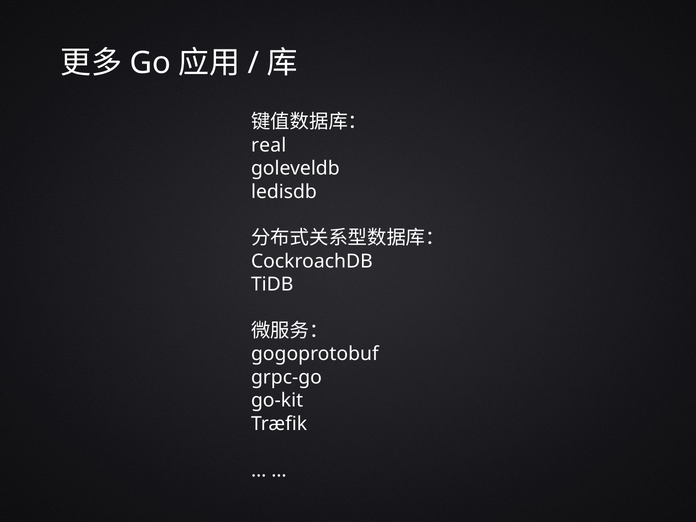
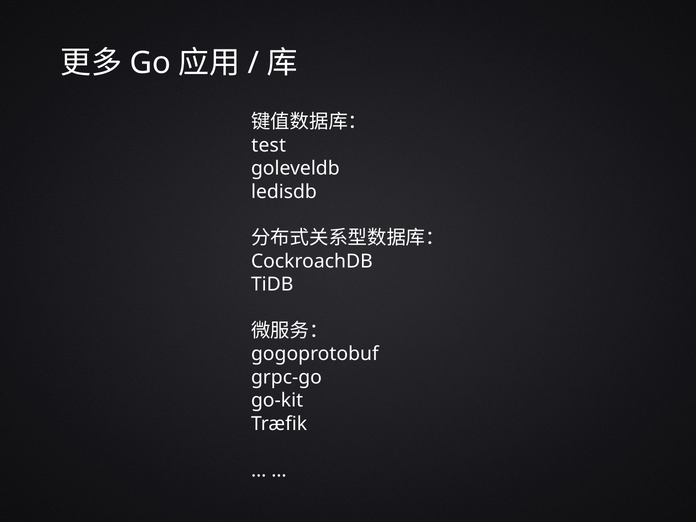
real: real -> test
